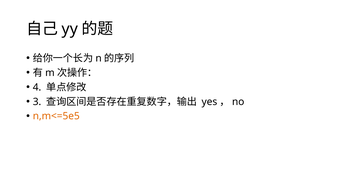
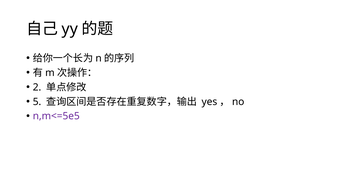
4: 4 -> 2
3: 3 -> 5
n,m<=5e5 colour: orange -> purple
